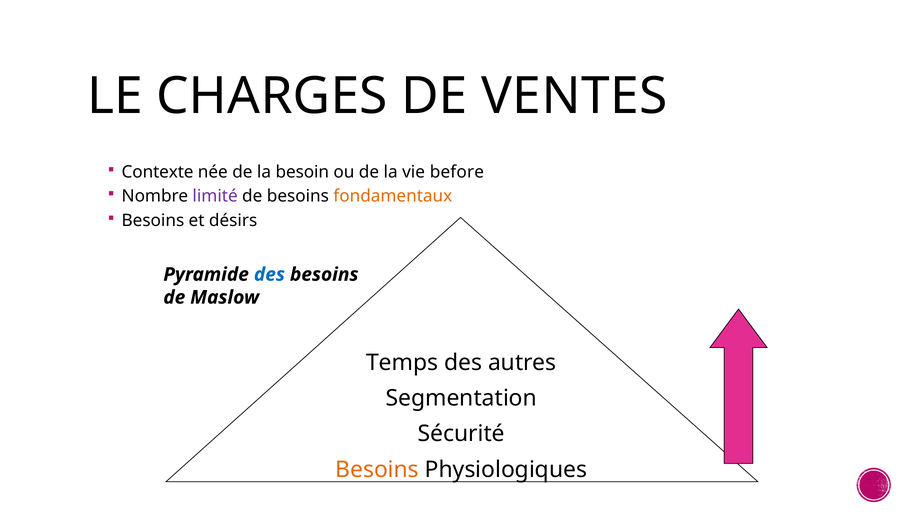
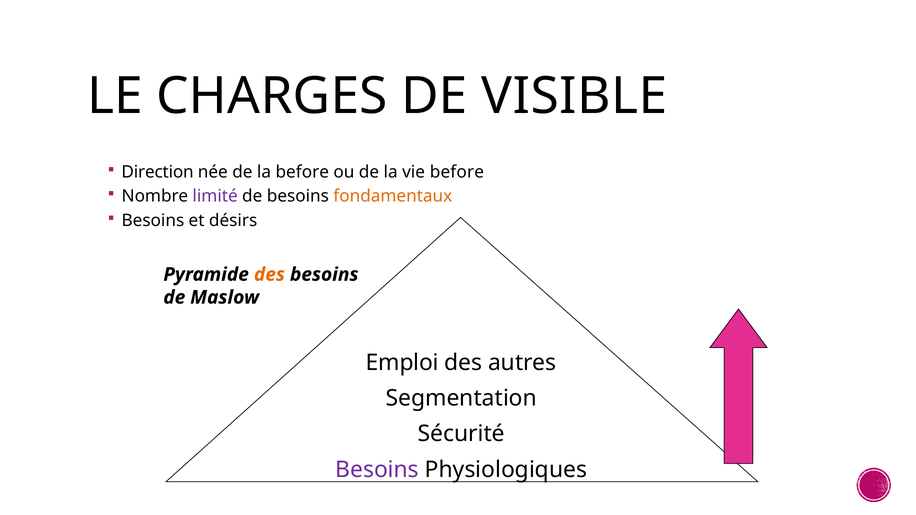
VENTES: VENTES -> VISIBLE
Contexte: Contexte -> Direction
la besoin: besoin -> before
des at (269, 275) colour: blue -> orange
Temps: Temps -> Emploi
Besoins at (377, 470) colour: orange -> purple
